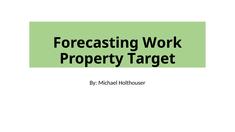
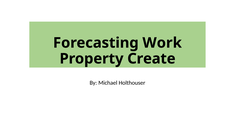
Target: Target -> Create
